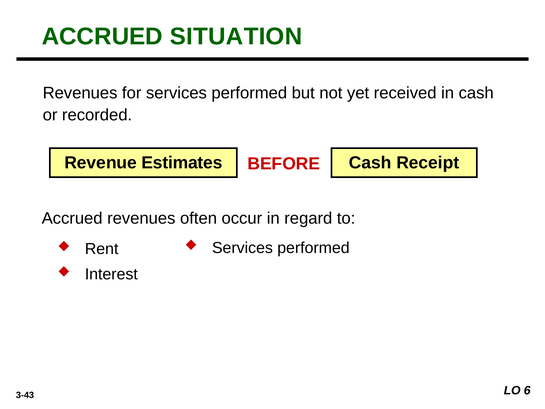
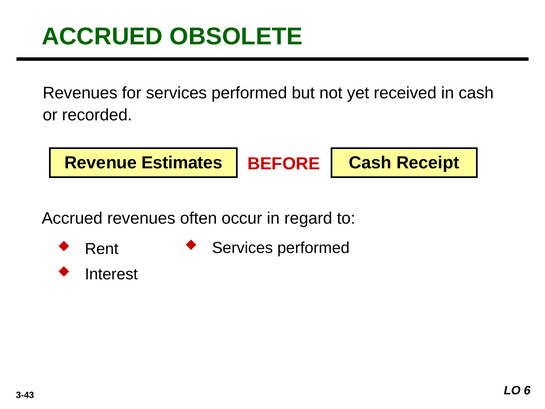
SITUATION: SITUATION -> OBSOLETE
